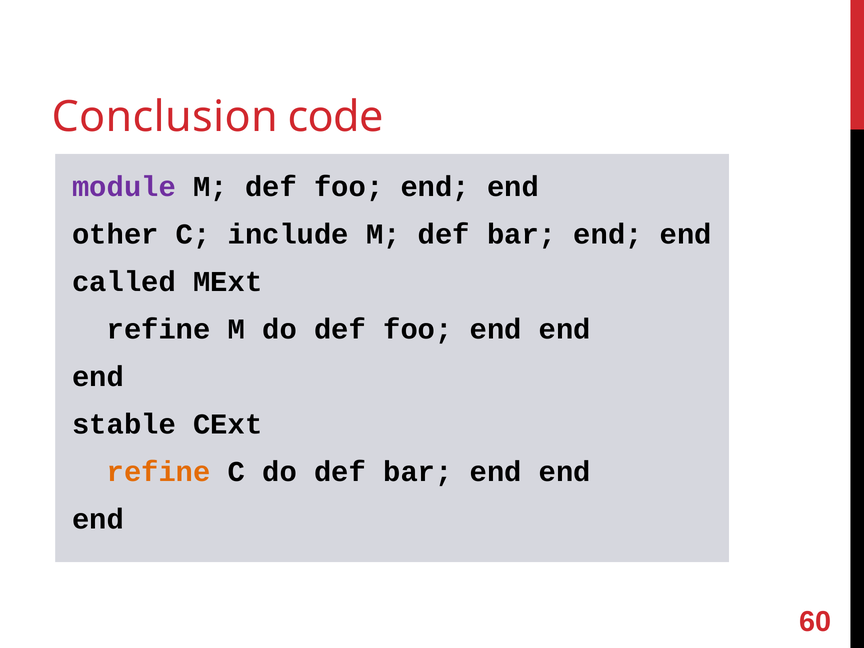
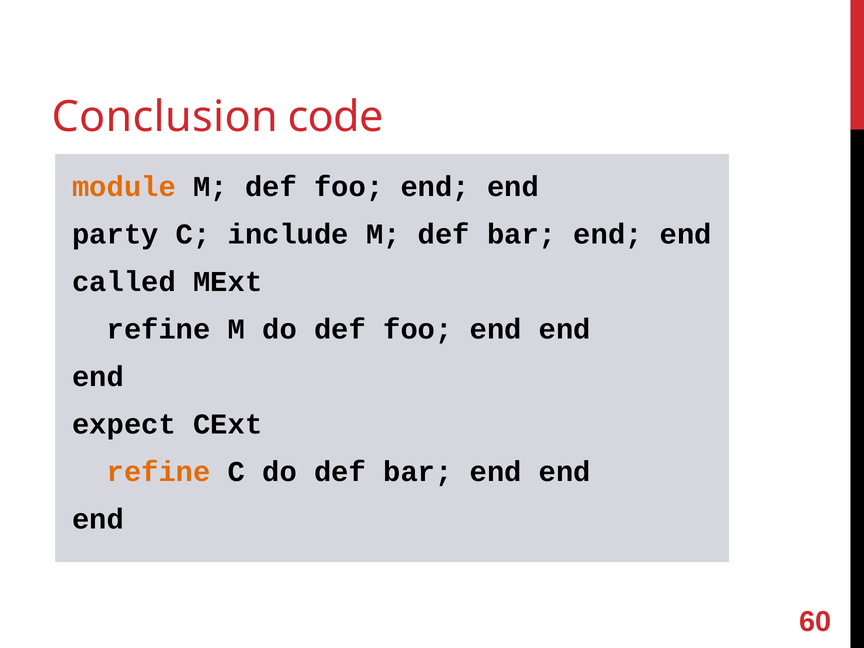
module colour: purple -> orange
other: other -> party
stable: stable -> expect
